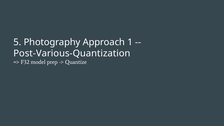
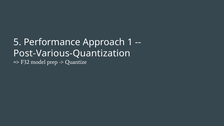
Photography: Photography -> Performance
